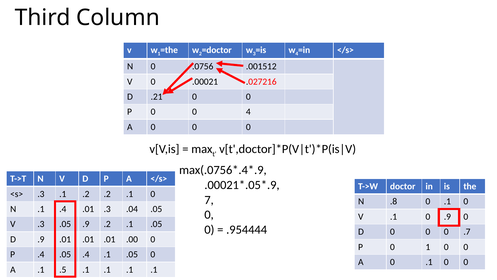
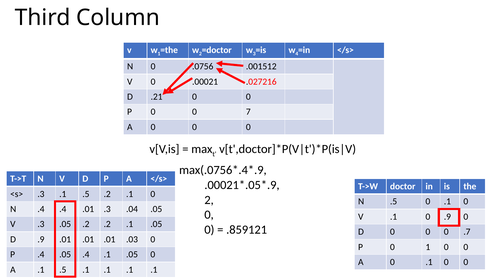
0 4: 4 -> 7
.3 .1 .2: .2 -> .5
7 at (209, 200): 7 -> 2
N .8: .8 -> .5
N .1: .1 -> .4
.05 .9: .9 -> .2
.954444: .954444 -> .859121
.00: .00 -> .03
